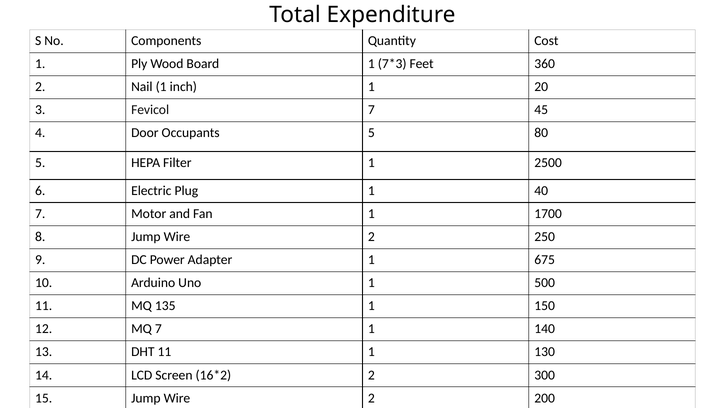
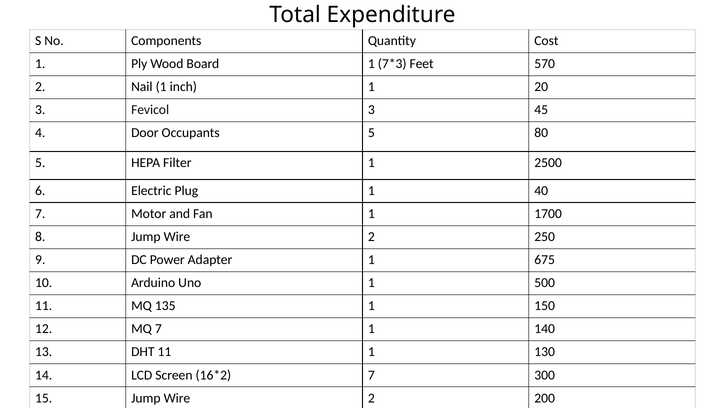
360: 360 -> 570
Fevicol 7: 7 -> 3
2 at (371, 375): 2 -> 7
